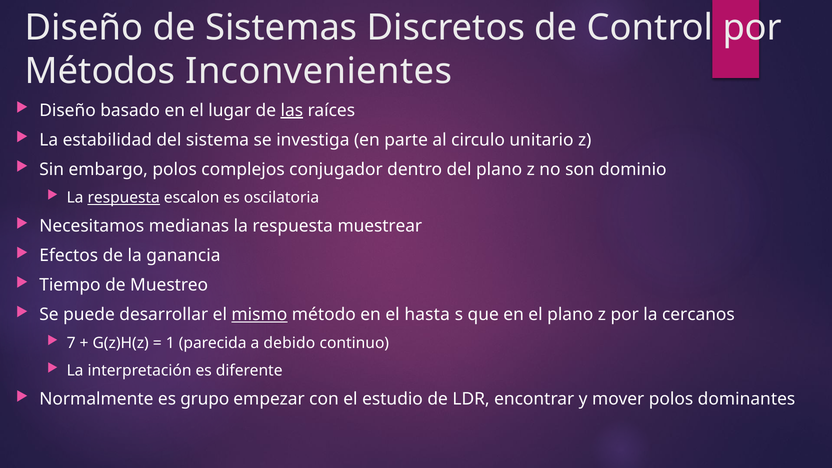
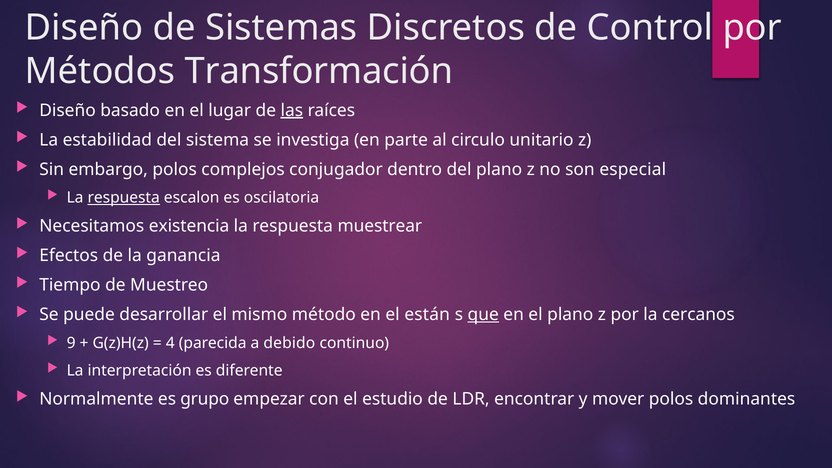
Inconvenientes: Inconvenientes -> Transformación
dominio: dominio -> especial
medianas: medianas -> existencia
mismo underline: present -> none
hasta: hasta -> están
que underline: none -> present
7: 7 -> 9
1: 1 -> 4
